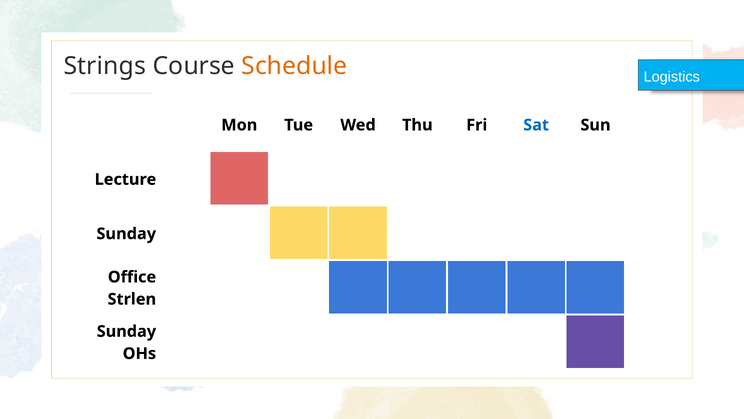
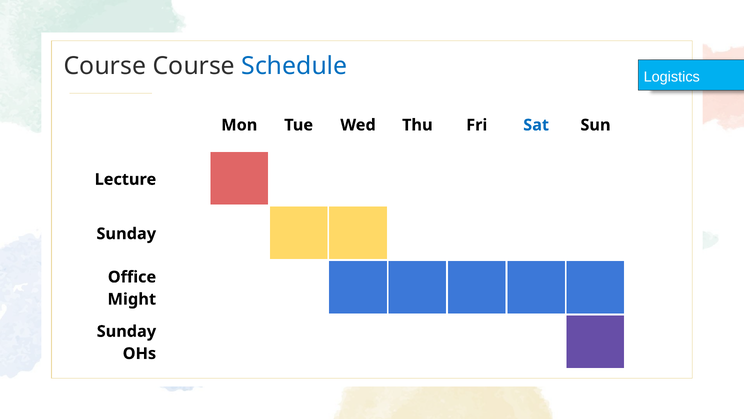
Strings at (105, 66): Strings -> Course
Schedule colour: orange -> blue
Strlen: Strlen -> Might
